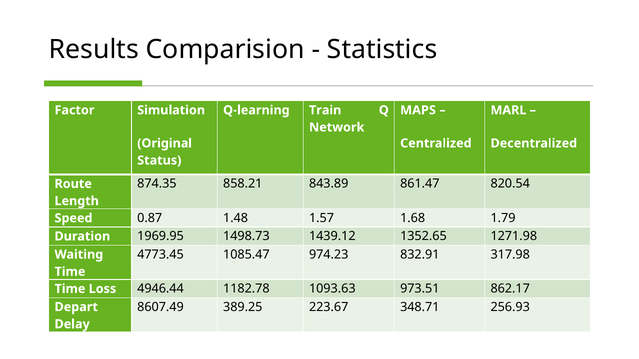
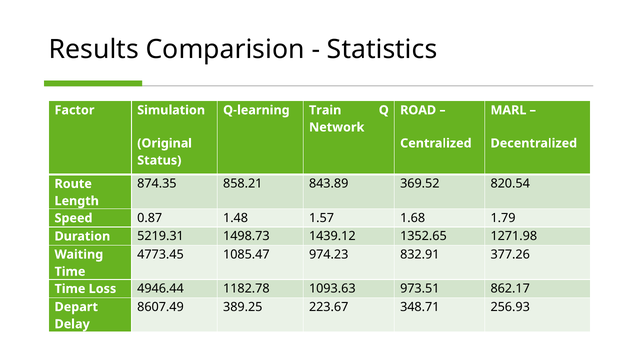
MAPS: MAPS -> ROAD
861.47: 861.47 -> 369.52
1969.95: 1969.95 -> 5219.31
317.98: 317.98 -> 377.26
